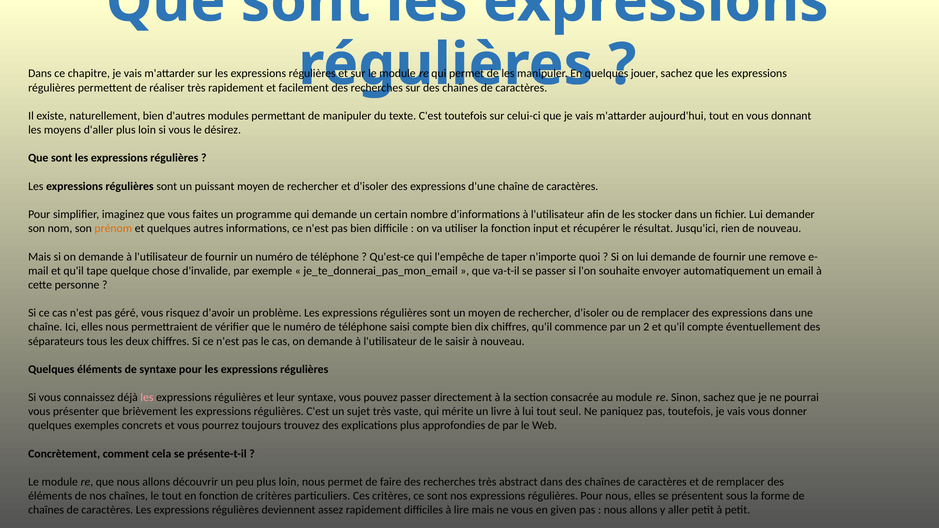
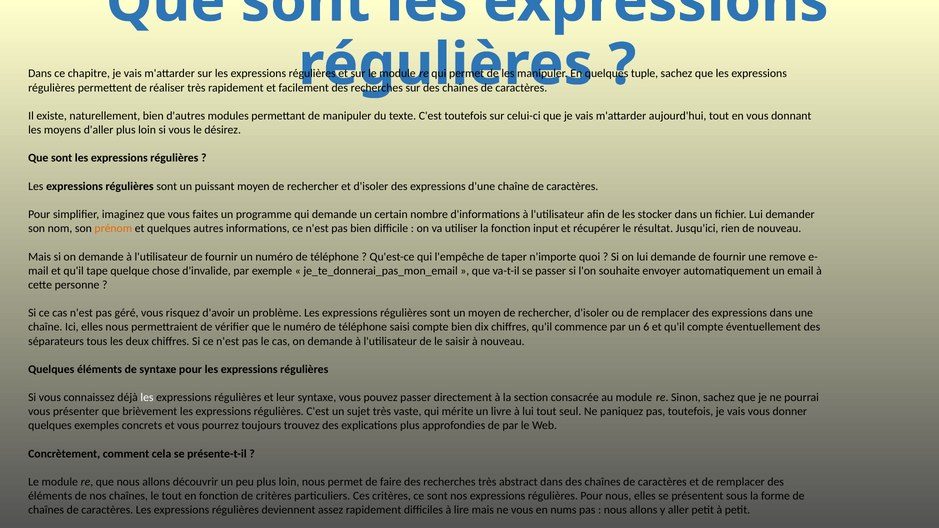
jouer: jouer -> tuple
2: 2 -> 6
les at (147, 398) colour: pink -> white
given: given -> nums
